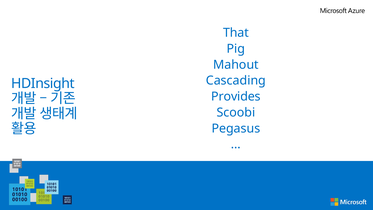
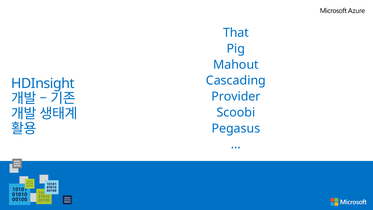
Provides: Provides -> Provider
